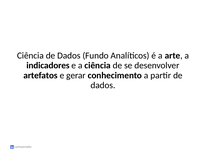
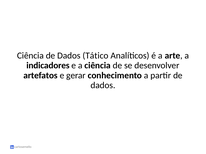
Fundo: Fundo -> Tático
